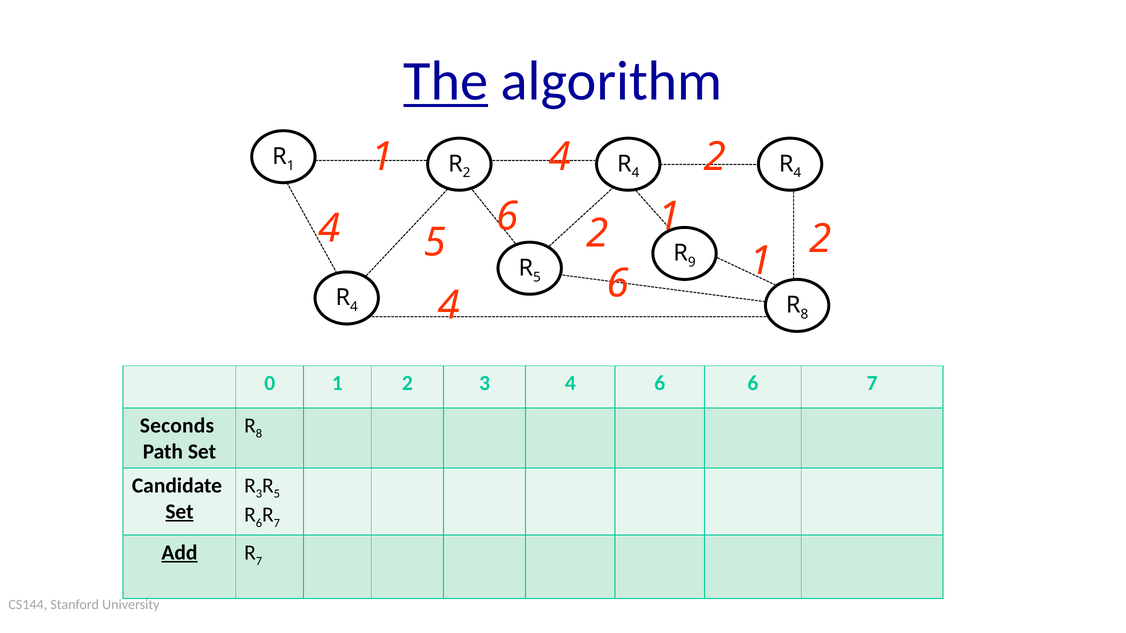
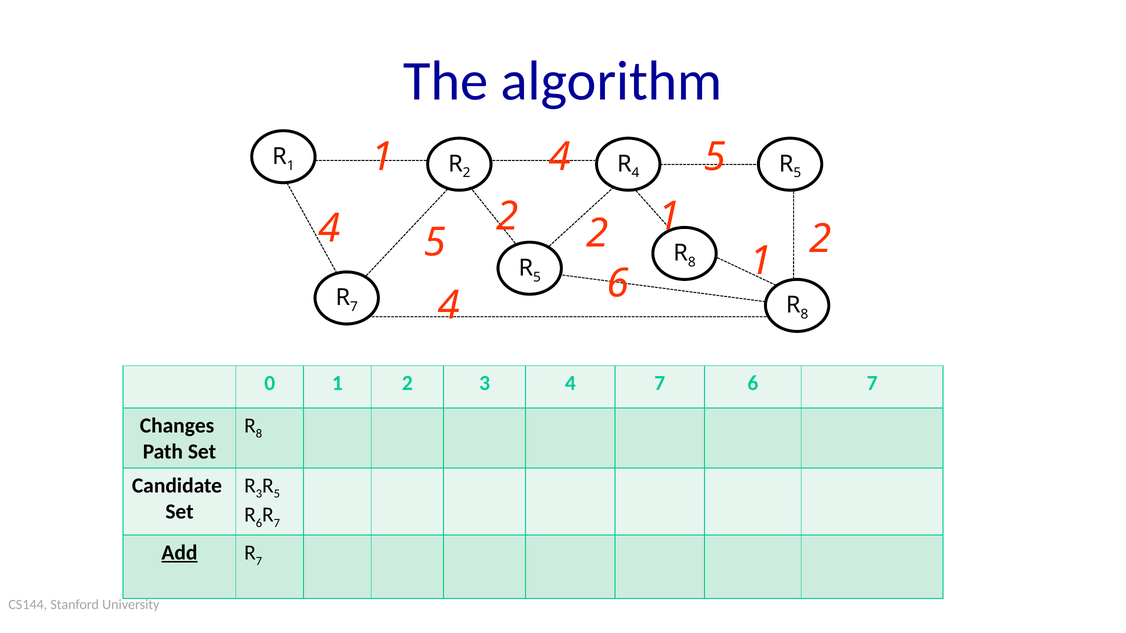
The underline: present -> none
4 2: 2 -> 5
4 at (797, 173): 4 -> 5
6 at (507, 217): 6 -> 2
9 at (692, 262): 9 -> 8
4 at (354, 307): 4 -> 7
3 4 6: 6 -> 7
Seconds: Seconds -> Changes
Set at (180, 512) underline: present -> none
